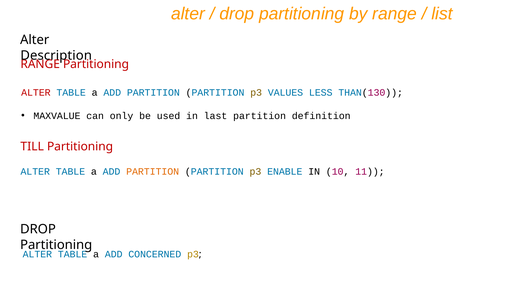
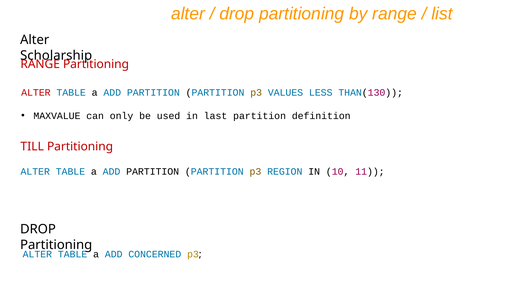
Description: Description -> Scholarship
PARTITION at (153, 171) colour: orange -> black
ENABLE: ENABLE -> REGION
